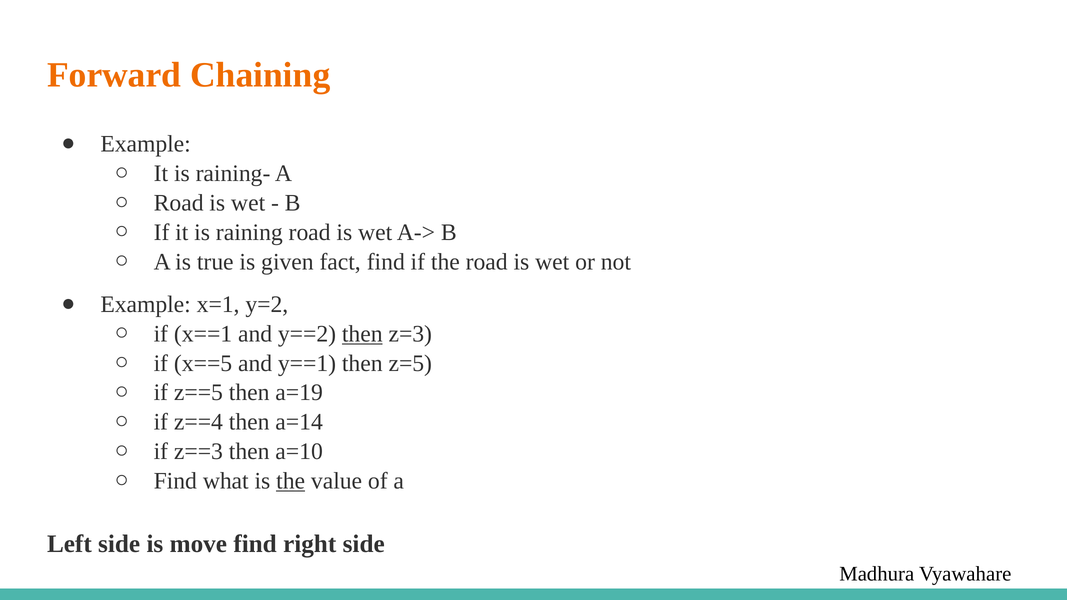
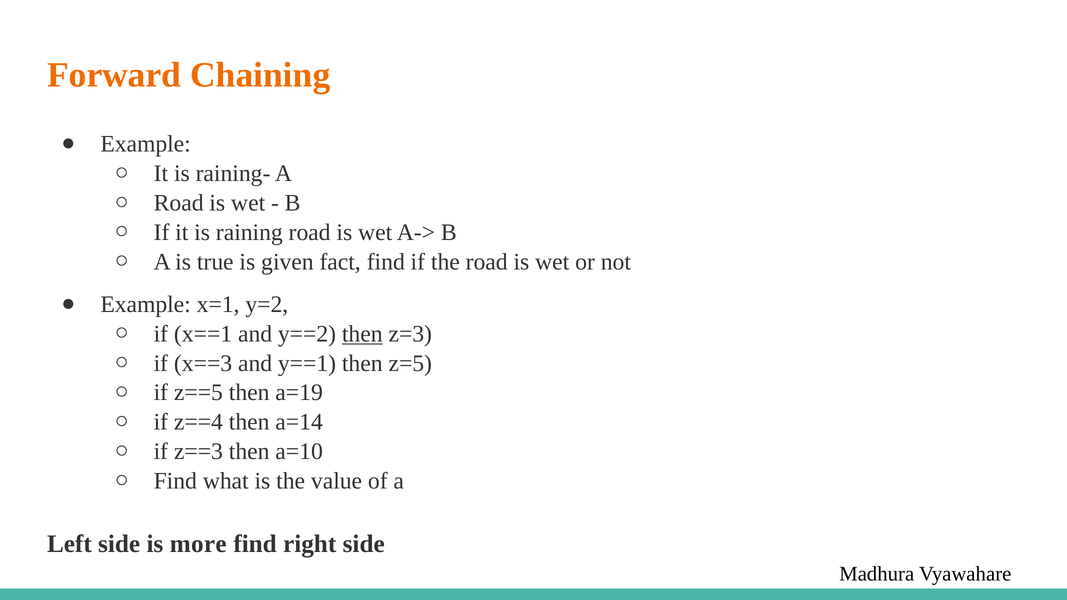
x==5: x==5 -> x==3
the at (291, 481) underline: present -> none
move: move -> more
